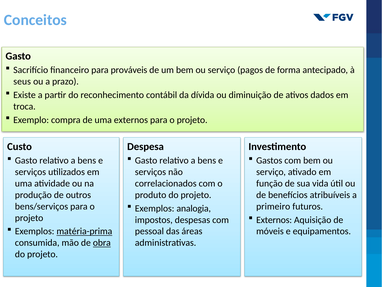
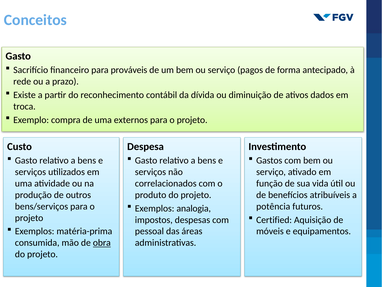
seus: seus -> rede
primeiro: primeiro -> potência
Externos at (274, 219): Externos -> Certified
matéria-prima underline: present -> none
